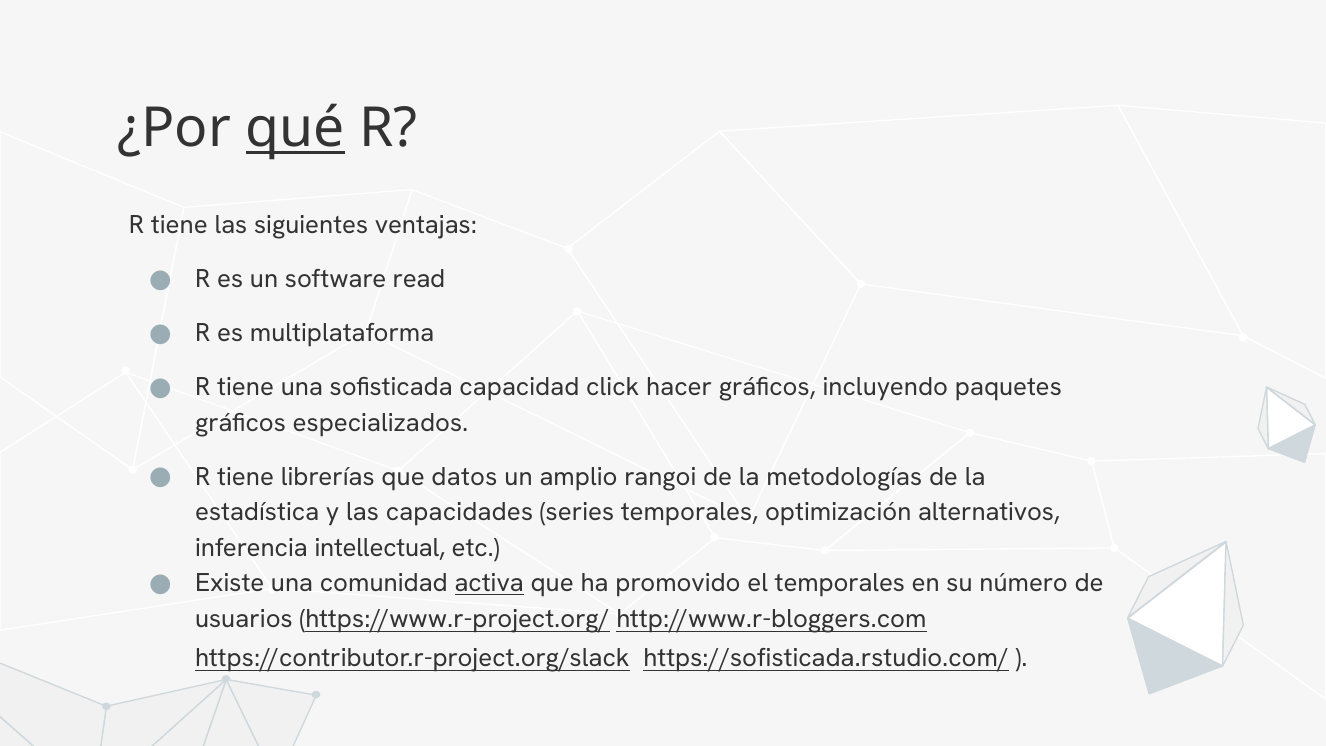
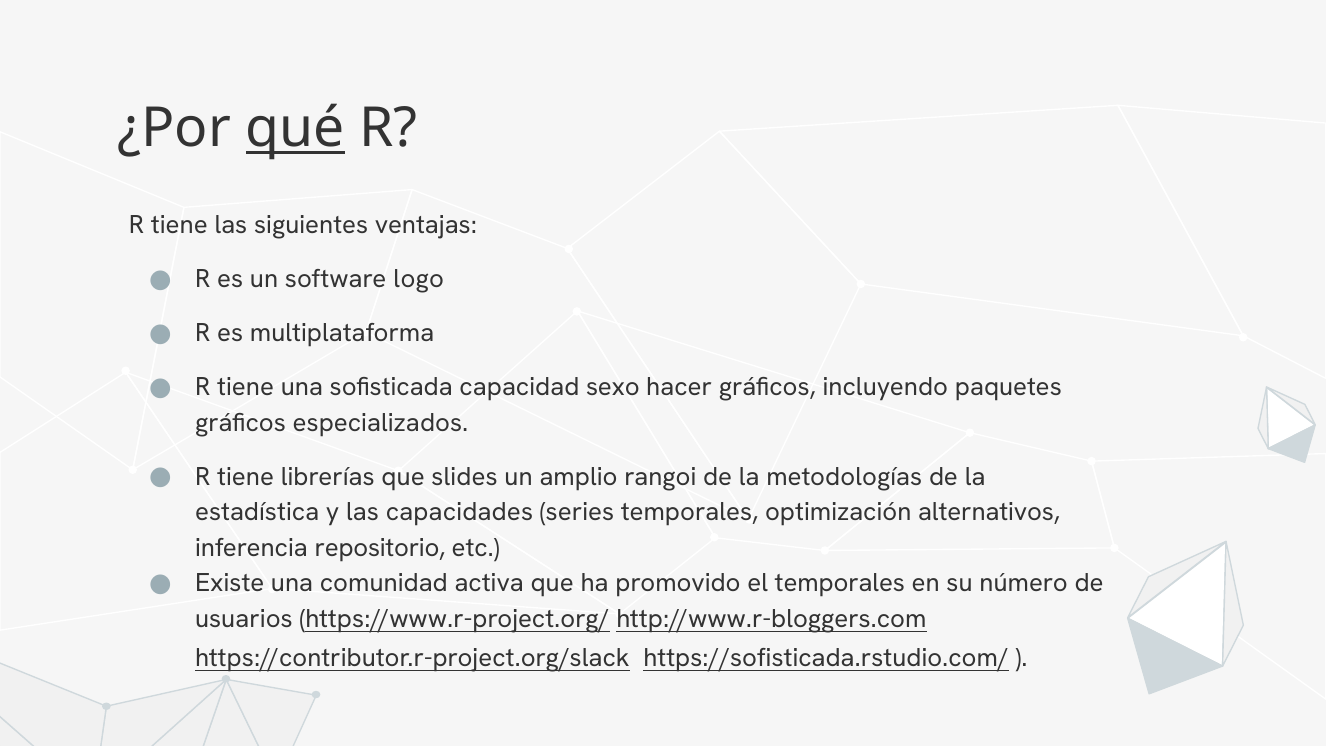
read: read -> logo
click: click -> sexo
datos: datos -> slides
intellectual: intellectual -> repositorio
activa underline: present -> none
